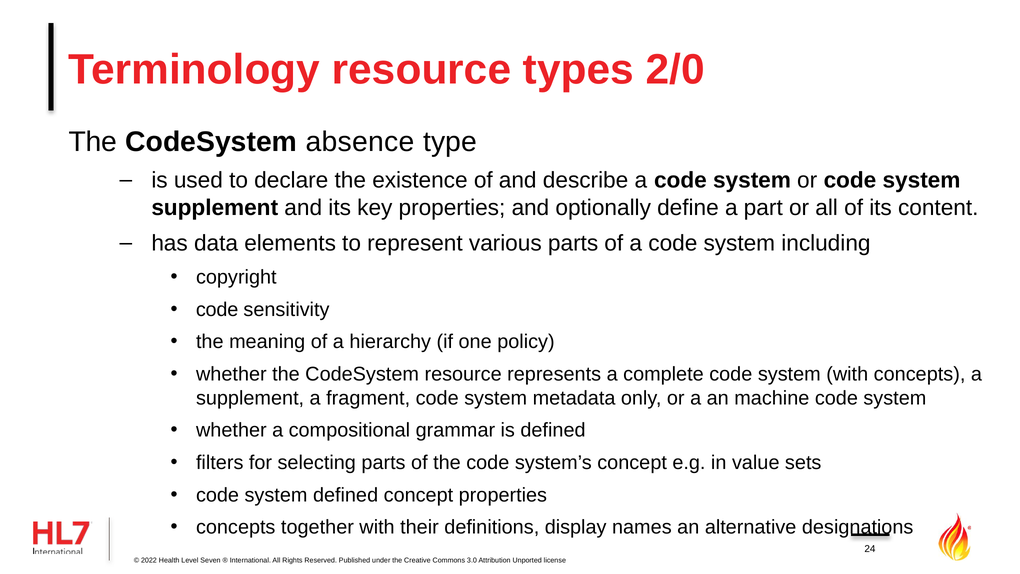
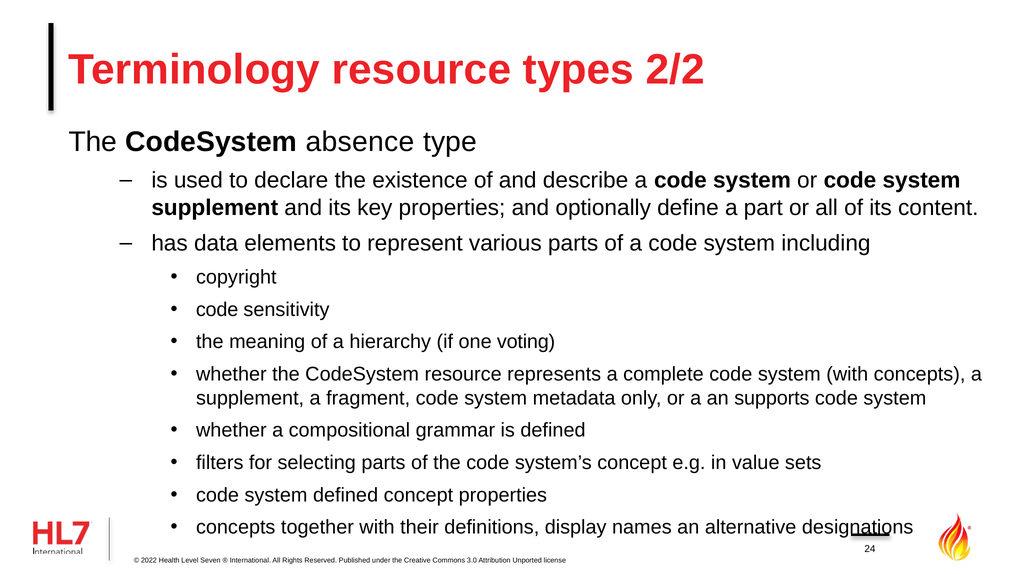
2/0: 2/0 -> 2/2
policy: policy -> voting
machine: machine -> supports
